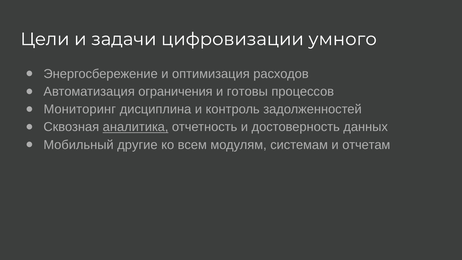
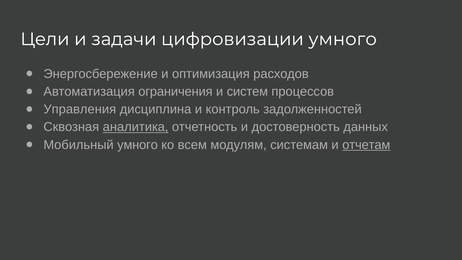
готовы: готовы -> систем
Мониторинг: Мониторинг -> Управления
Мобильный другие: другие -> умного
отчетам underline: none -> present
